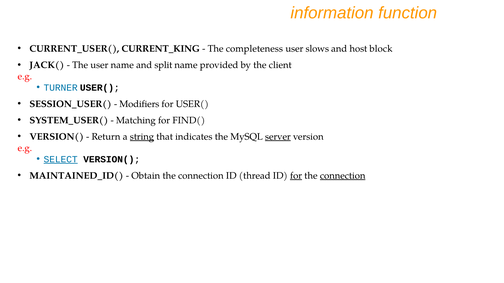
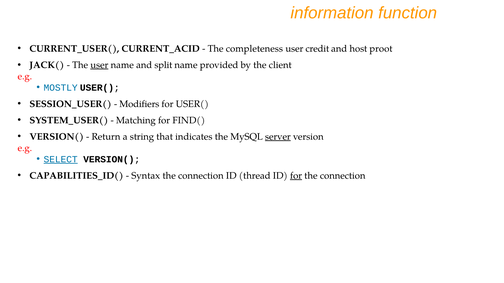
CURRENT_KING: CURRENT_KING -> CURRENT_ACID
slows: slows -> credit
block: block -> proot
user at (99, 65) underline: none -> present
TURNER: TURNER -> MOSTLY
string underline: present -> none
MAINTAINED_ID(: MAINTAINED_ID( -> CAPABILITIES_ID(
Obtain: Obtain -> Syntax
connection at (343, 176) underline: present -> none
